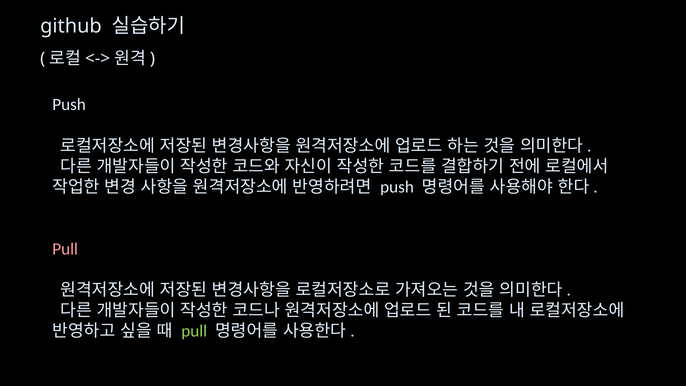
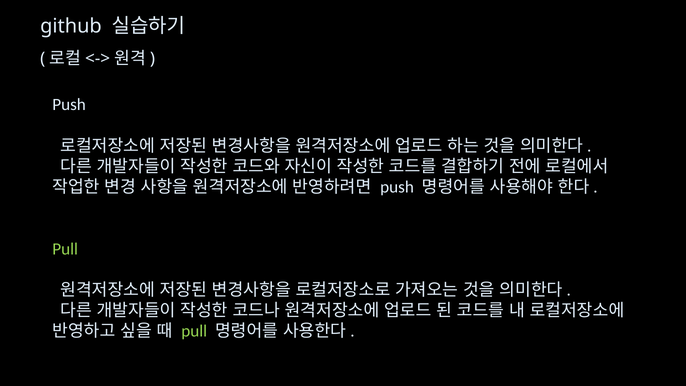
Pull at (65, 249) colour: pink -> light green
